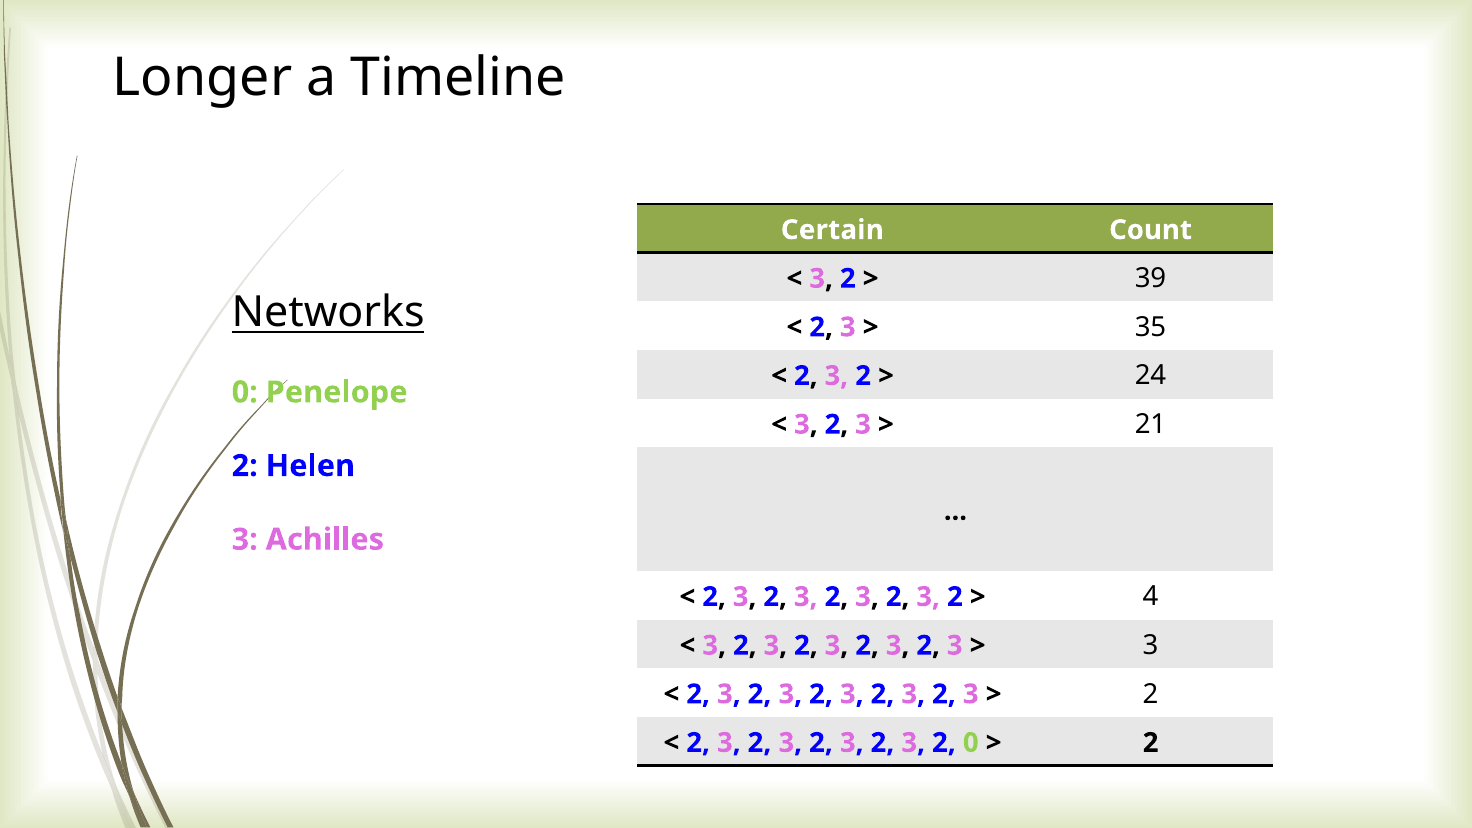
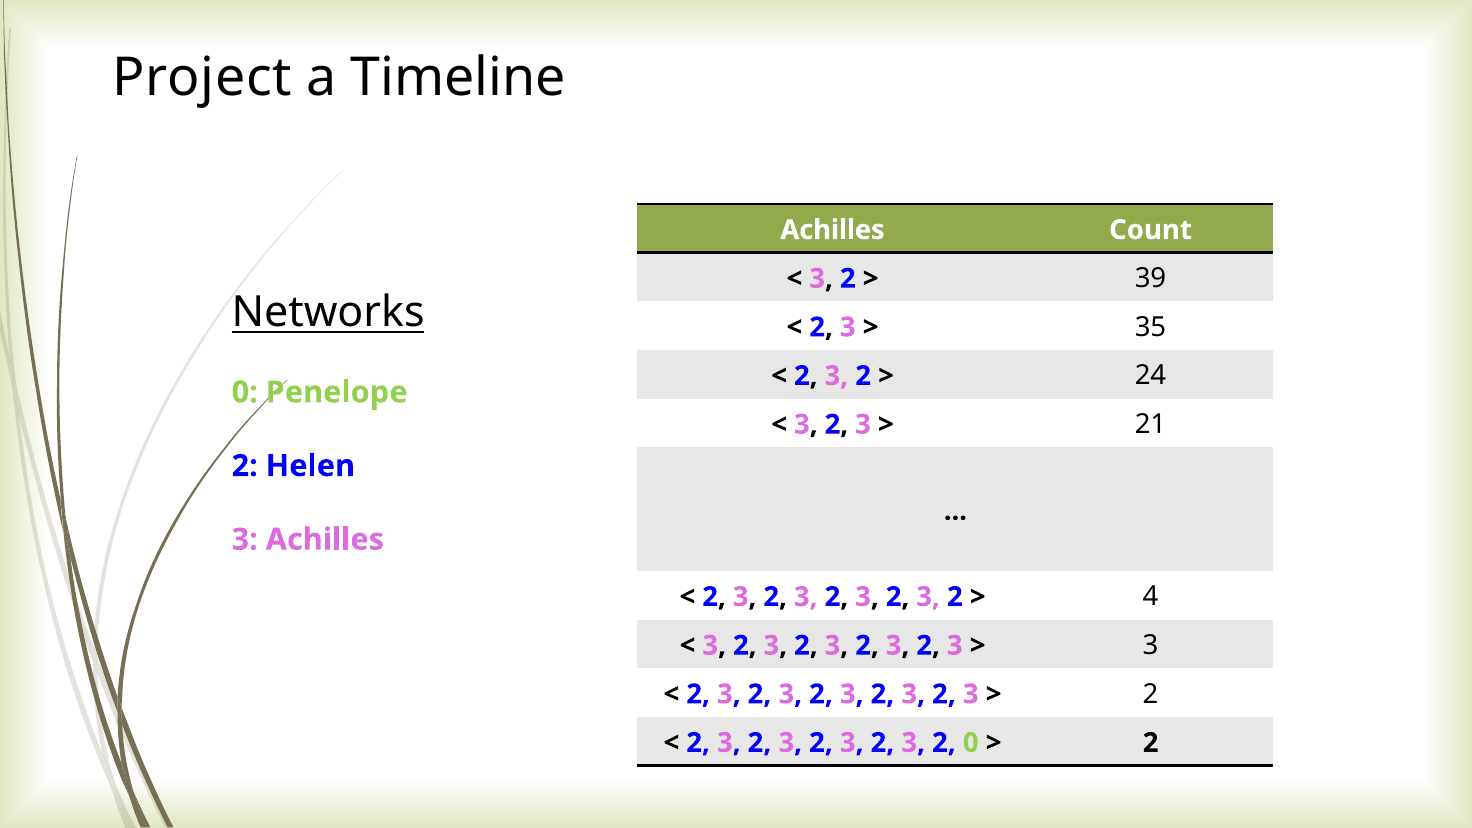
Longer: Longer -> Project
Certain at (832, 230): Certain -> Achilles
